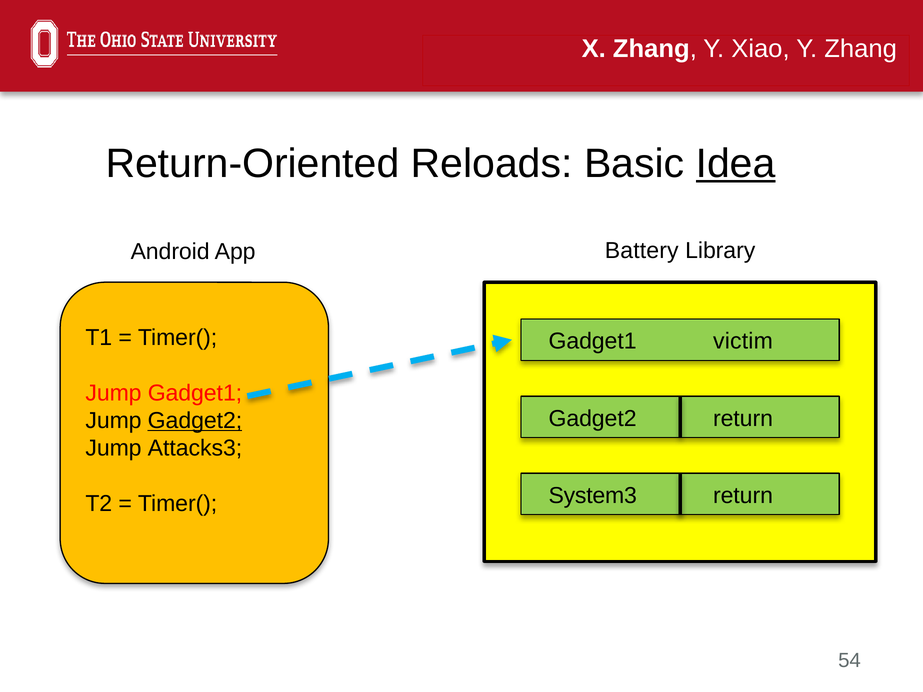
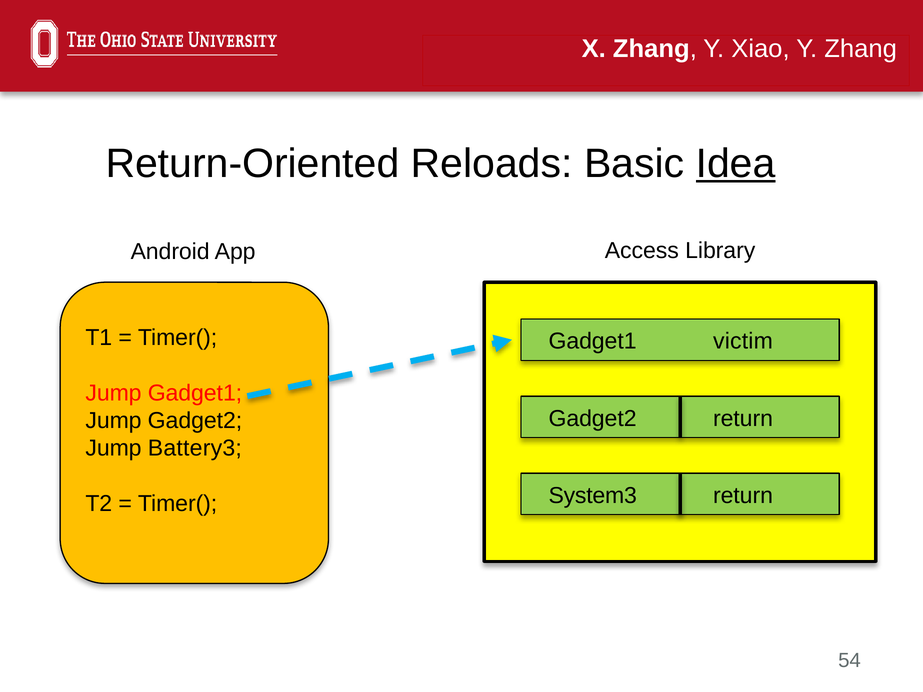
Battery: Battery -> Access
Gadget2 at (195, 421) underline: present -> none
Attacks3: Attacks3 -> Battery3
